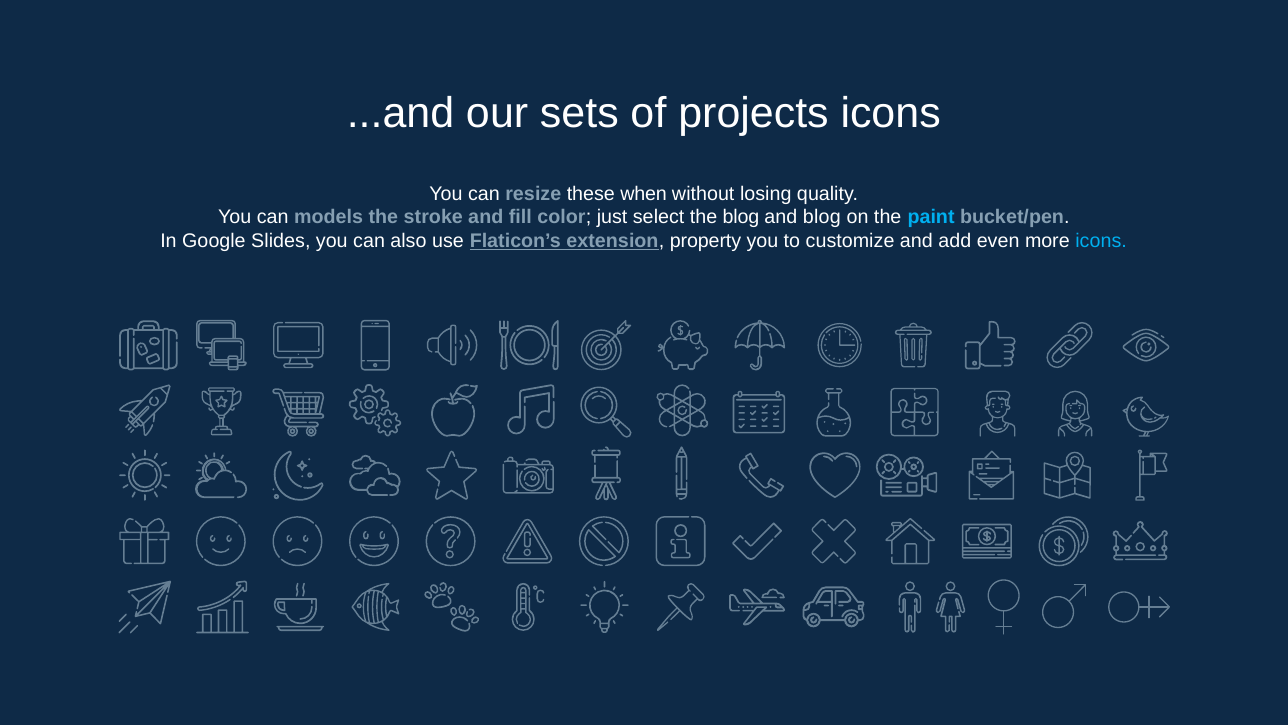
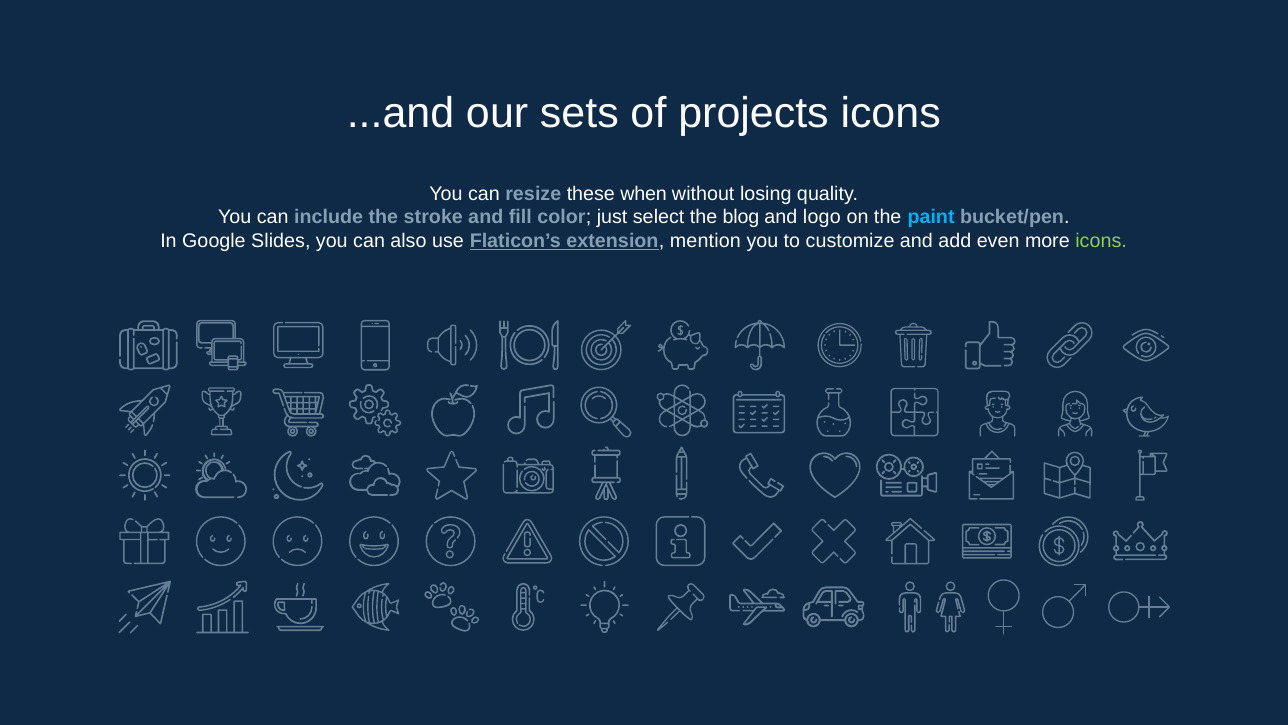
models: models -> include
and blog: blog -> logo
property: property -> mention
icons at (1101, 241) colour: light blue -> light green
